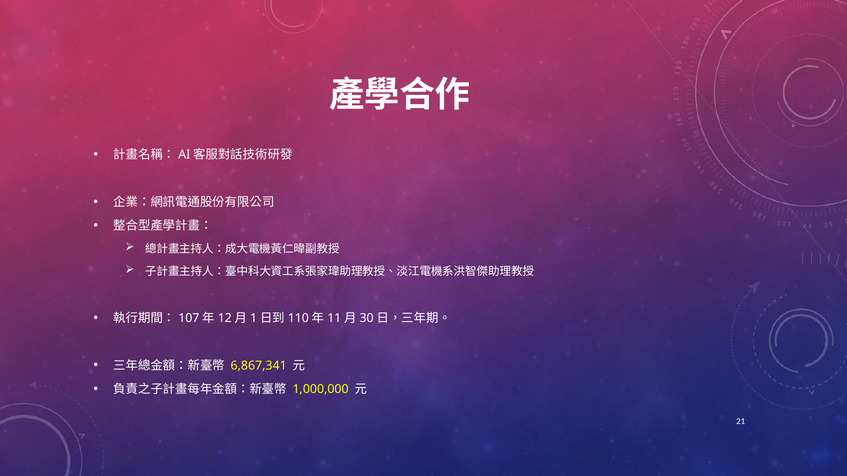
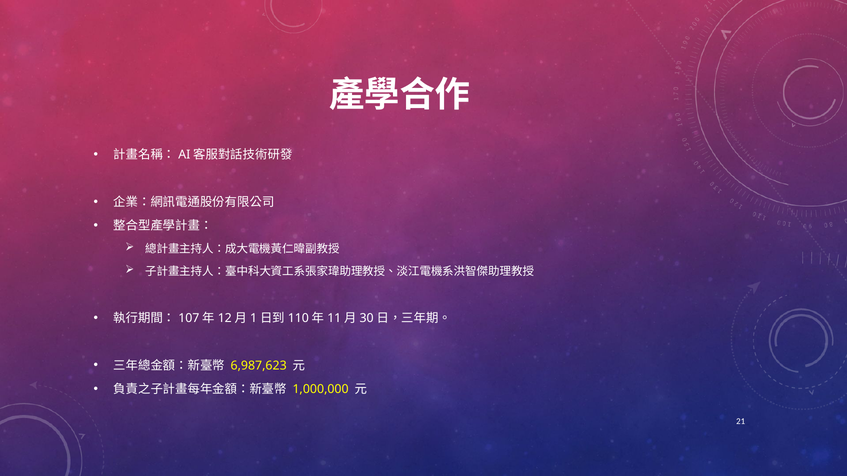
6,867,341: 6,867,341 -> 6,987,623
